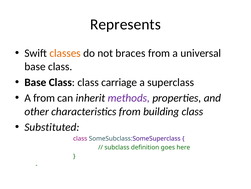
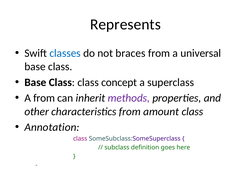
classes colour: orange -> blue
carriage: carriage -> concept
building: building -> amount
Substituted: Substituted -> Annotation
